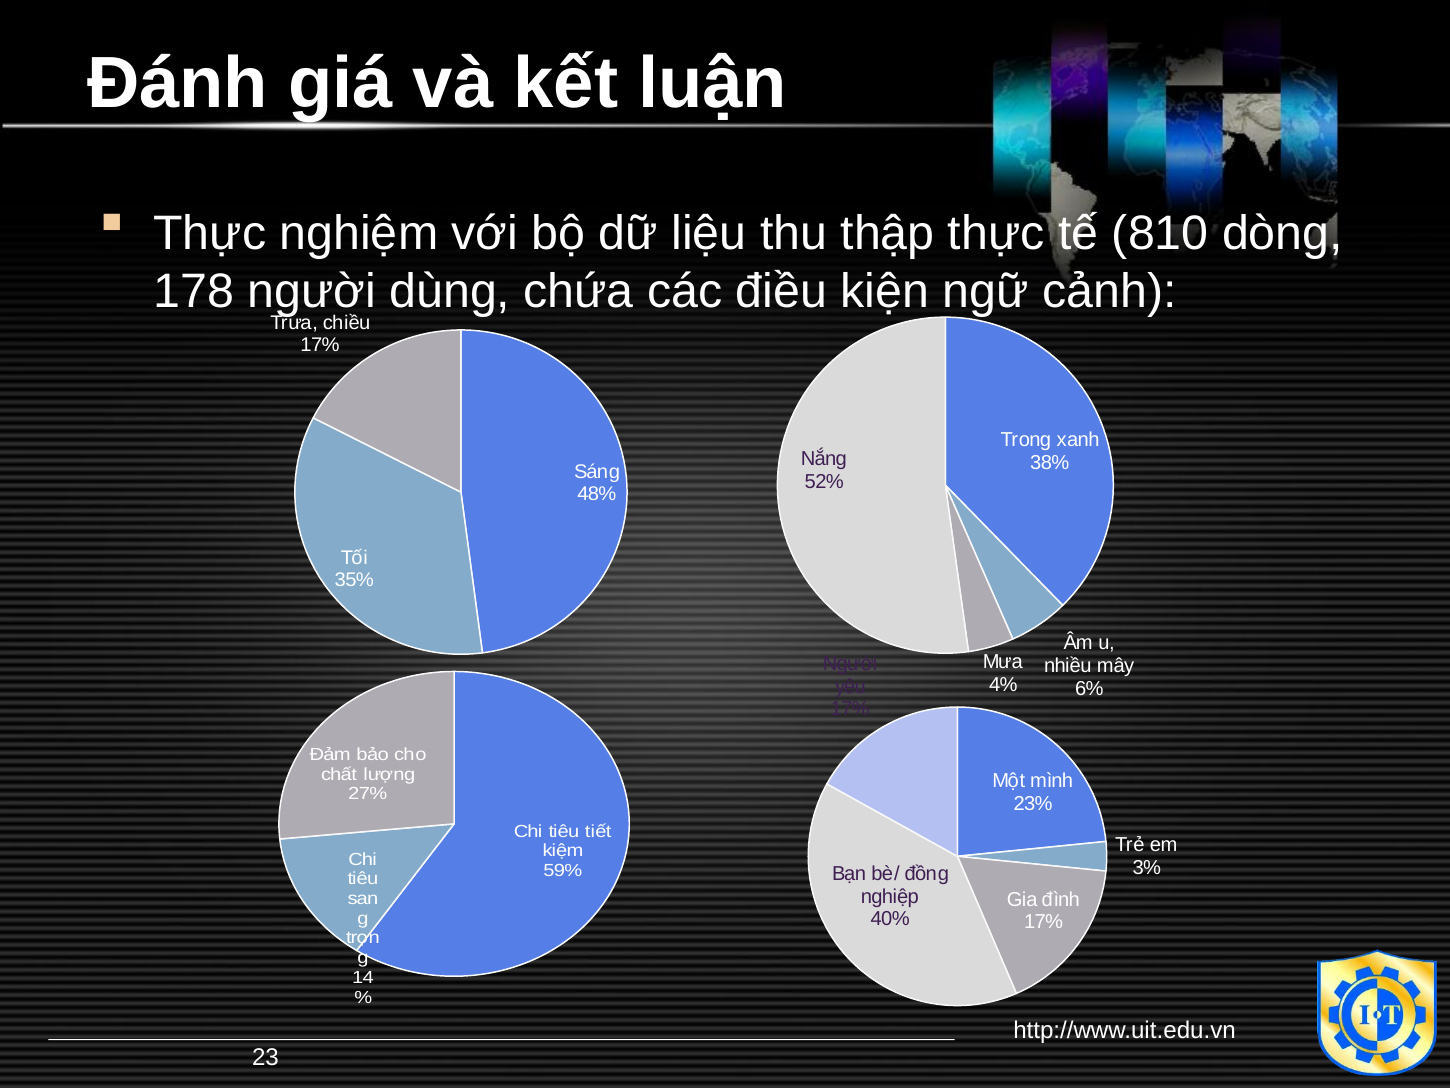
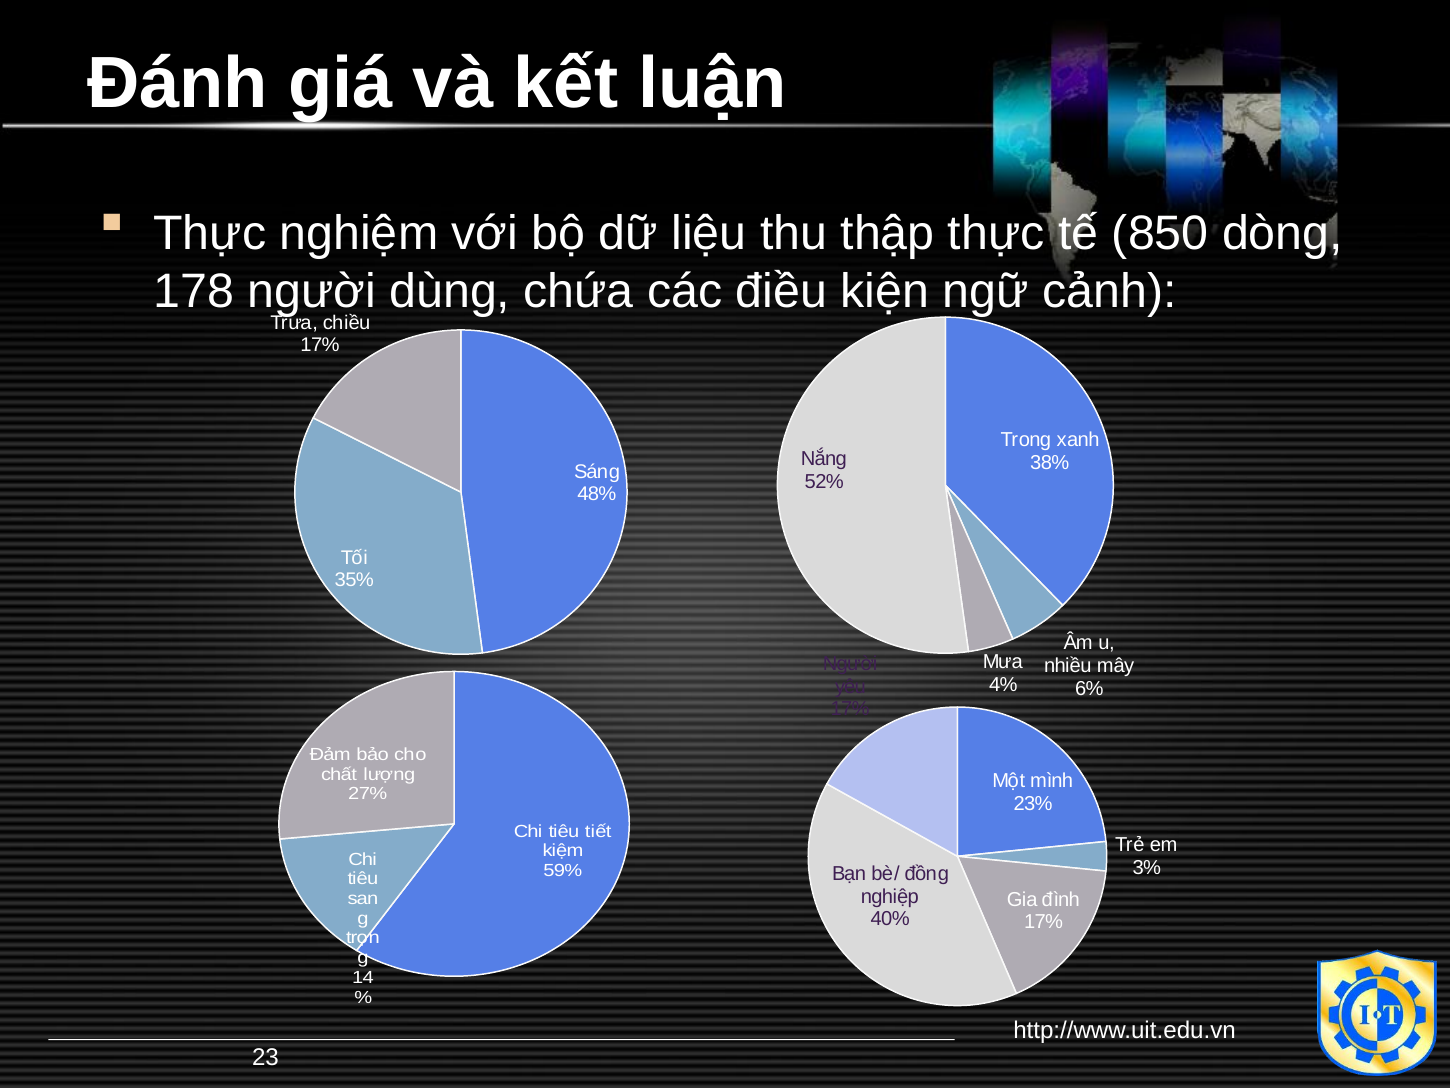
810: 810 -> 850
